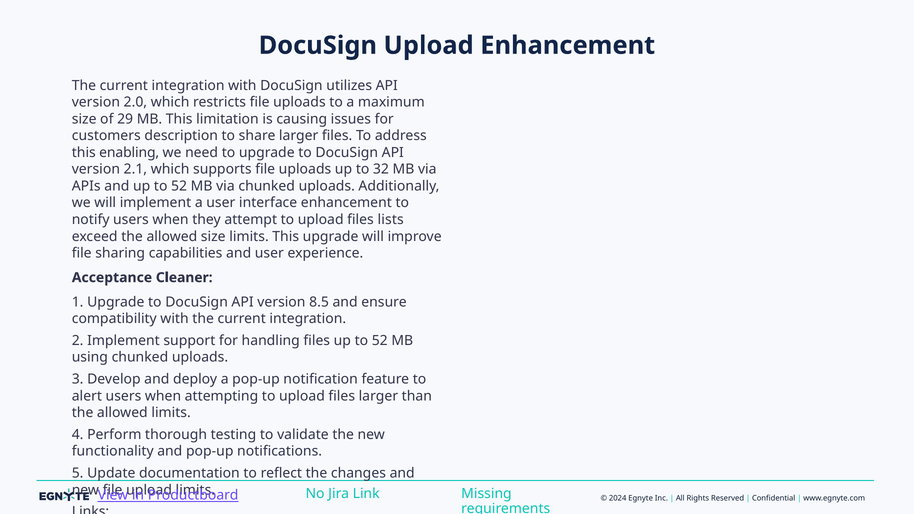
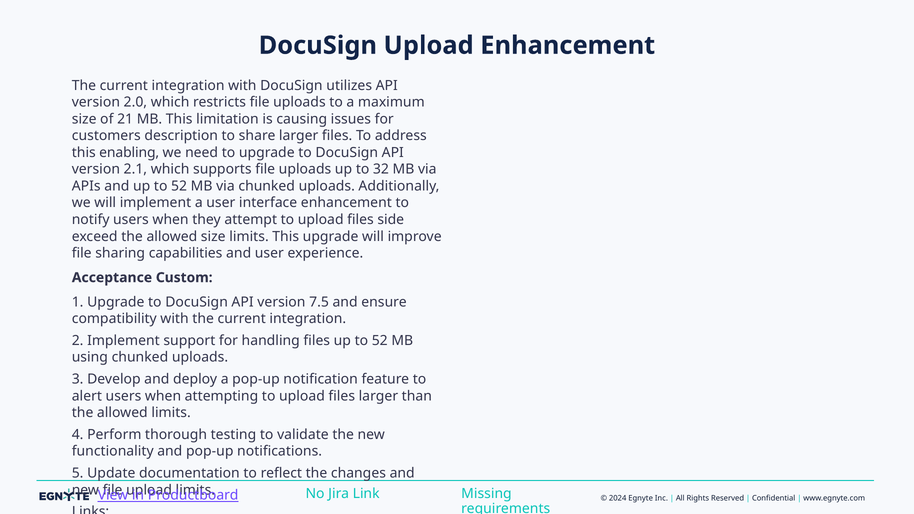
29: 29 -> 21
lists: lists -> side
Cleaner: Cleaner -> Custom
8.5: 8.5 -> 7.5
